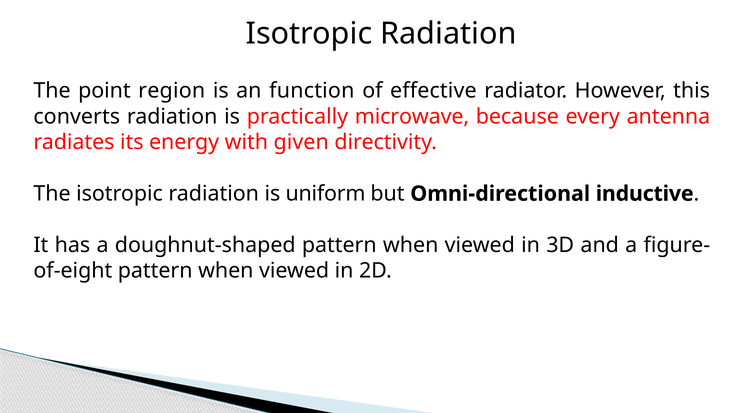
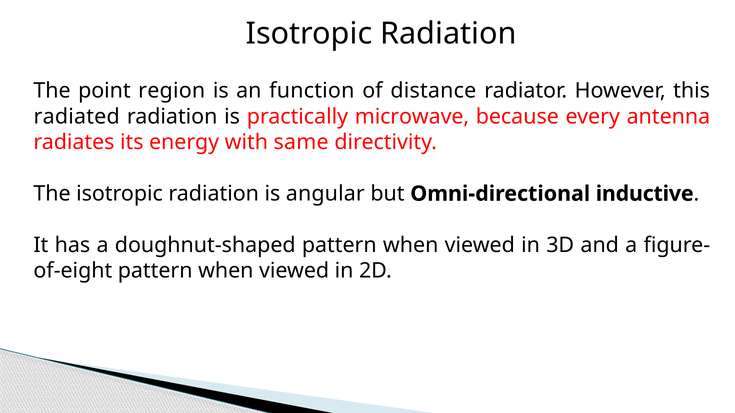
effective: effective -> distance
converts: converts -> radiated
given: given -> same
uniform: uniform -> angular
